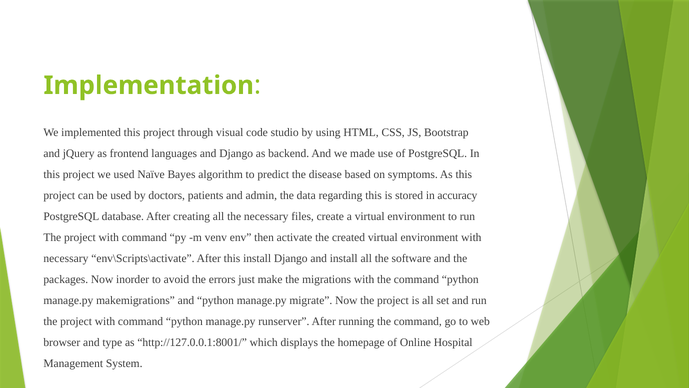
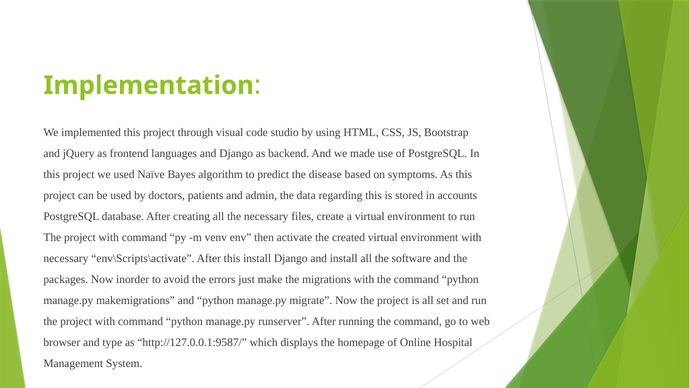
accuracy: accuracy -> accounts
http://127.0.0.1:8001/: http://127.0.0.1:8001/ -> http://127.0.0.1:9587/
